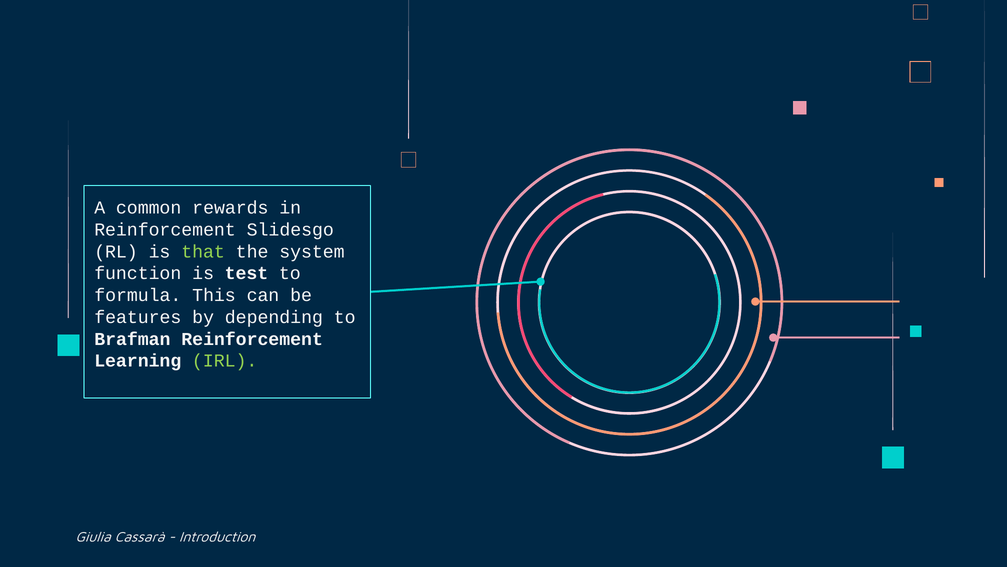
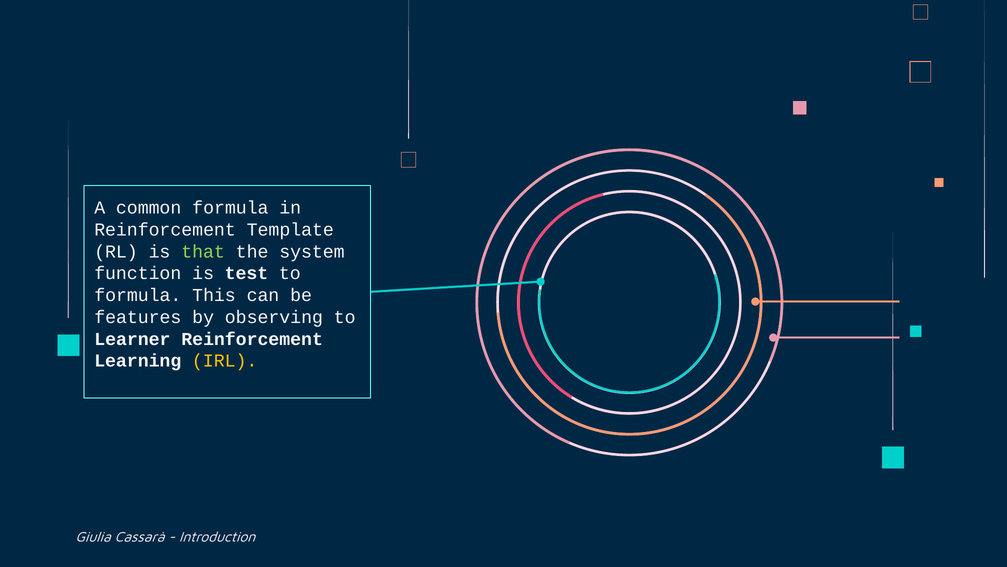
common rewards: rewards -> formula
Slidesgo: Slidesgo -> Template
depending: depending -> observing
Brafman: Brafman -> Learner
IRL colour: light green -> yellow
